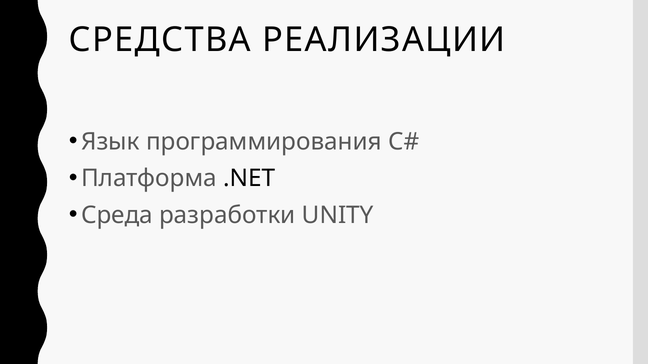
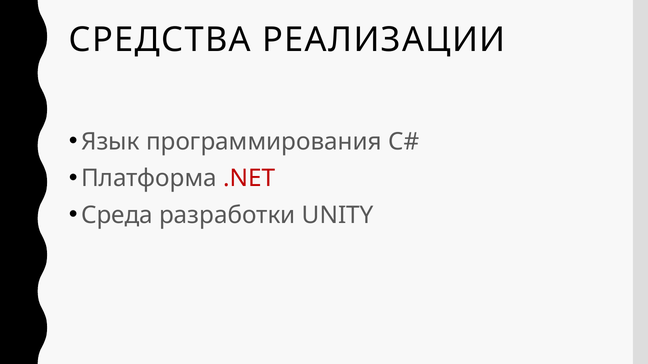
.NET colour: black -> red
